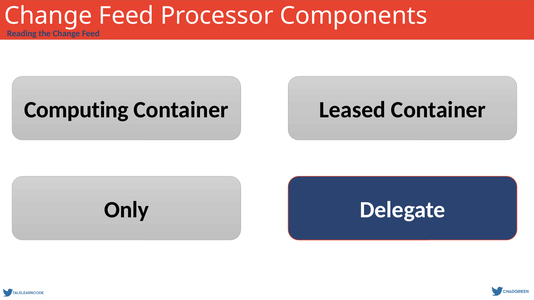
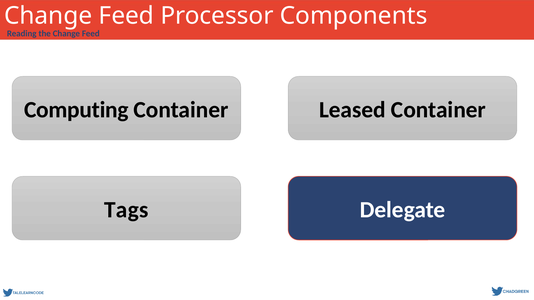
Only: Only -> Tags
